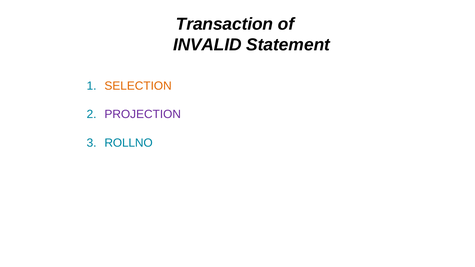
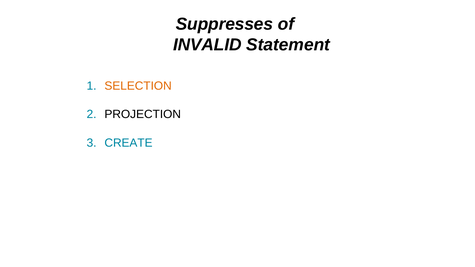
Transaction: Transaction -> Suppresses
PROJECTION colour: purple -> black
ROLLNO: ROLLNO -> CREATE
